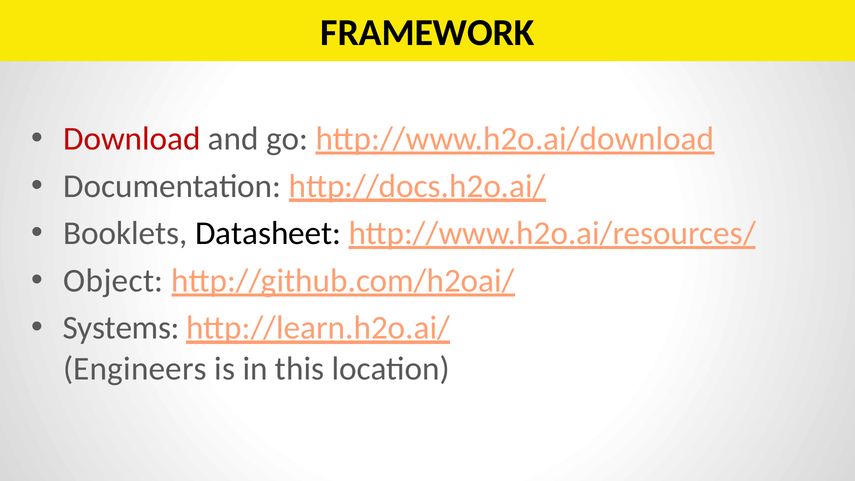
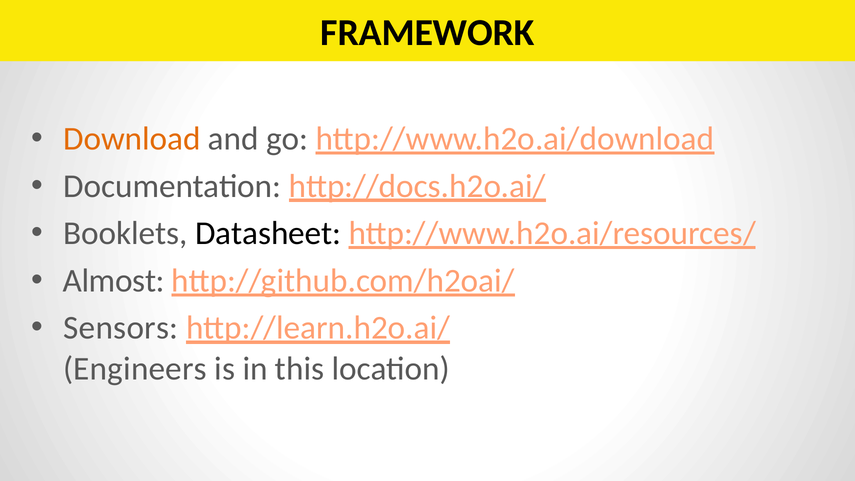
Download colour: red -> orange
Object: Object -> Almost
Systems: Systems -> Sensors
